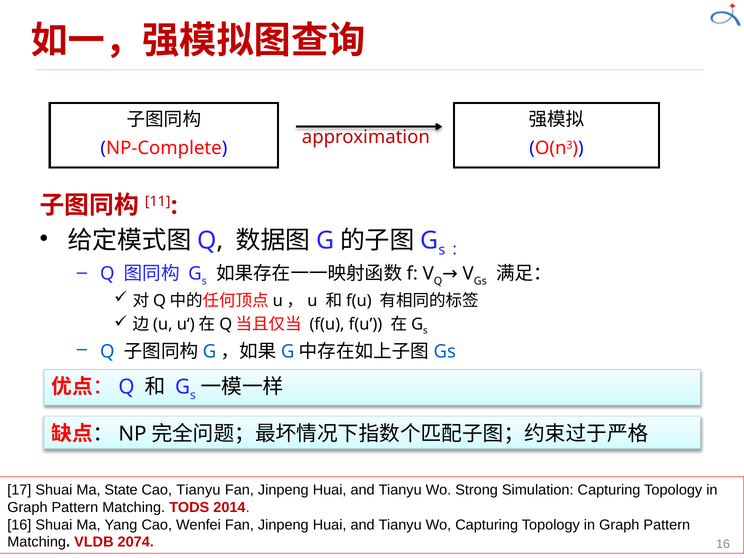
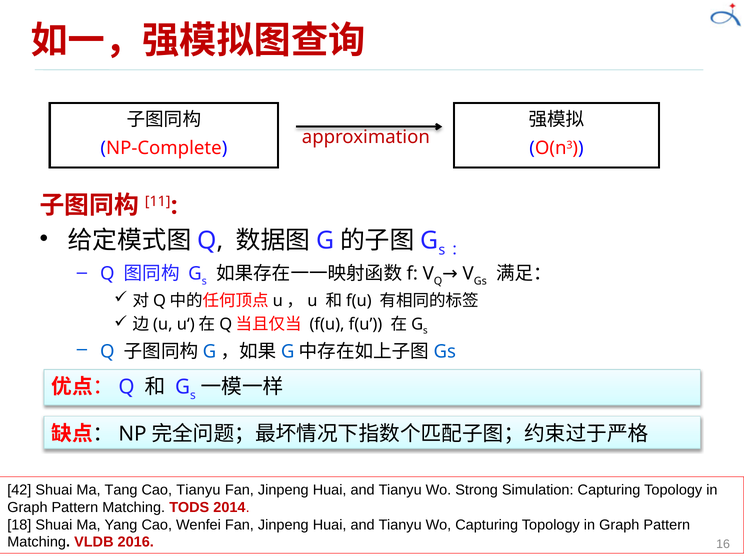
17: 17 -> 42
State: State -> Tang
16 at (19, 525): 16 -> 18
2074: 2074 -> 2016
